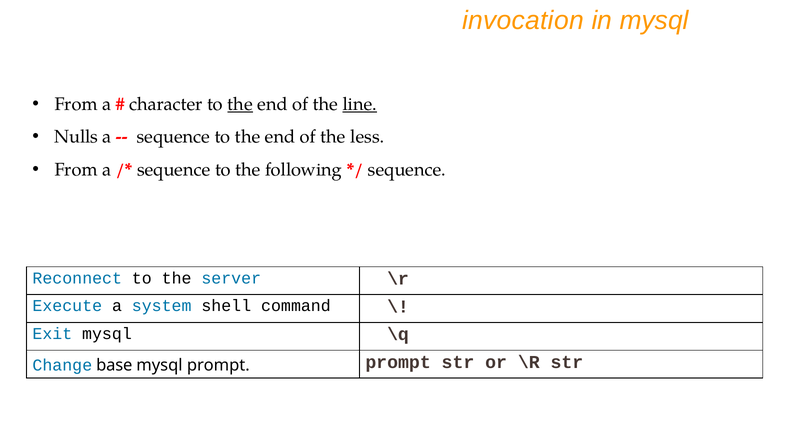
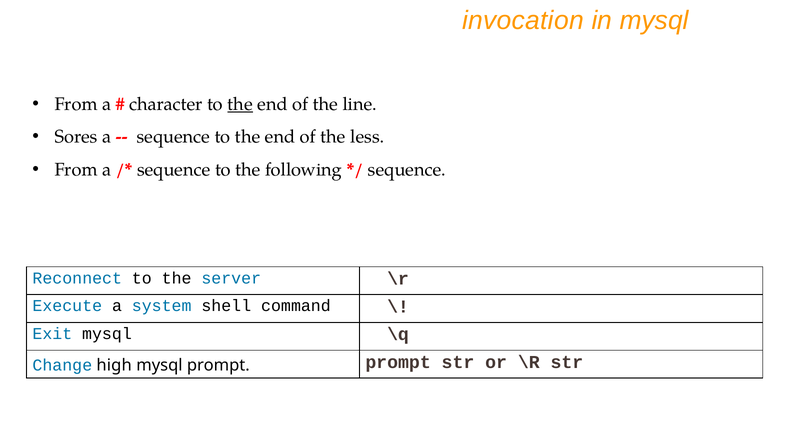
line underline: present -> none
Nulls: Nulls -> Sores
base: base -> high
